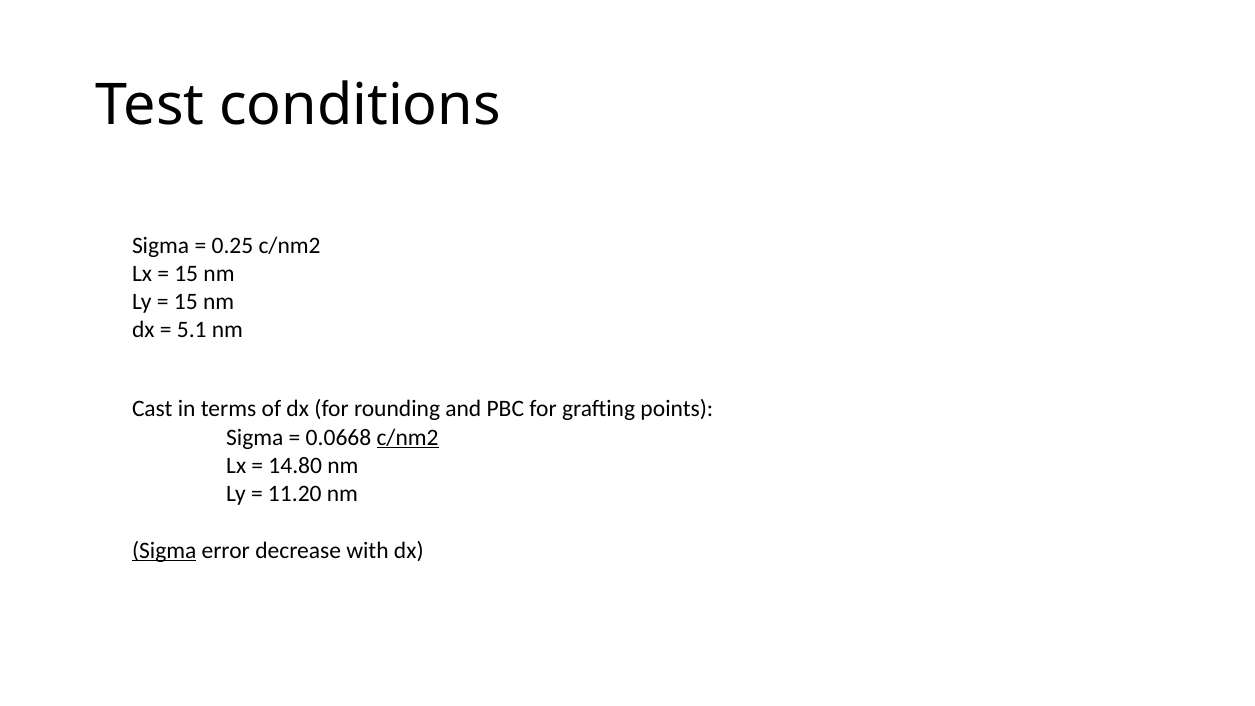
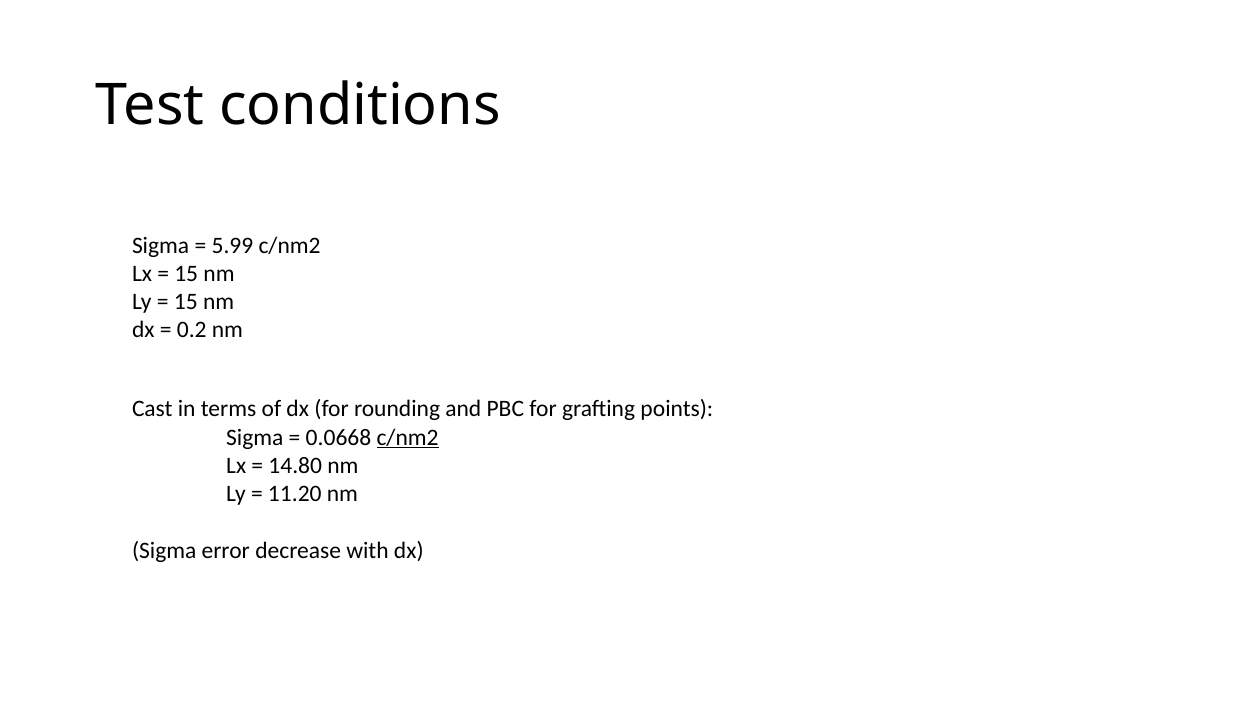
0.25: 0.25 -> 5.99
5.1: 5.1 -> 0.2
Sigma at (164, 550) underline: present -> none
